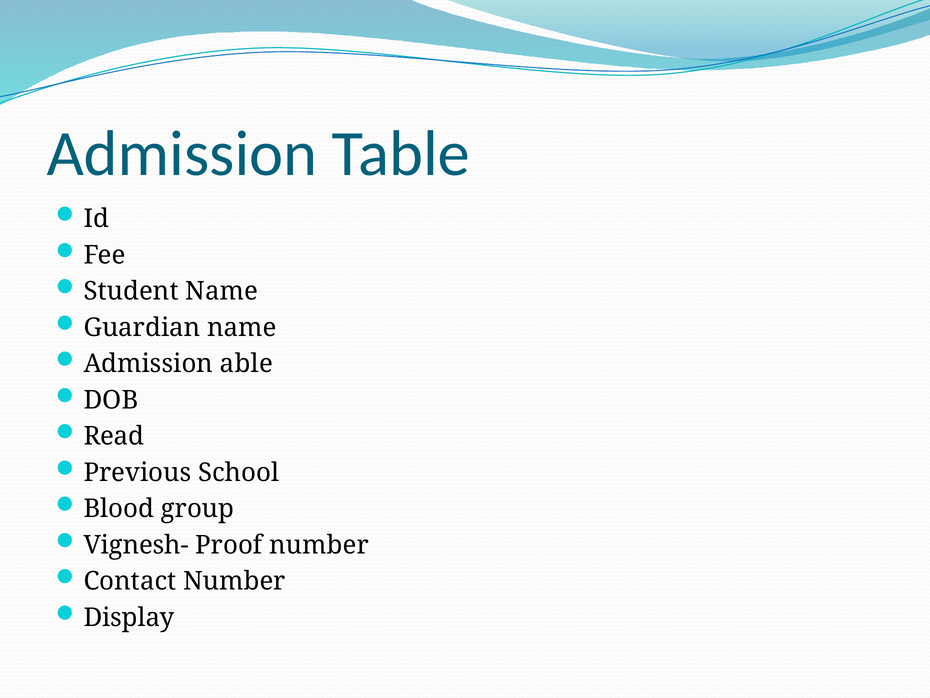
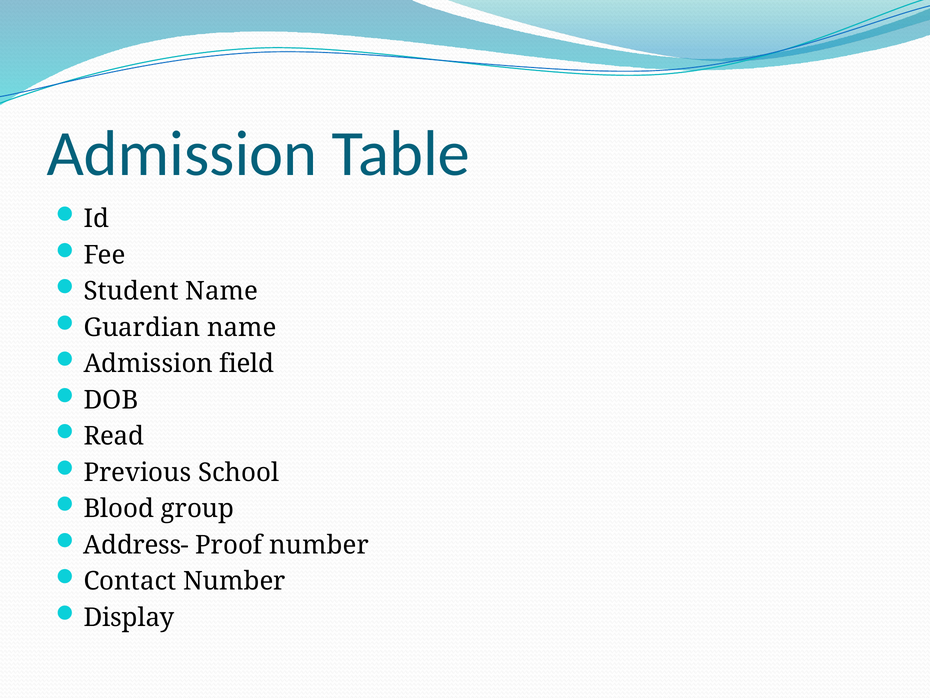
able: able -> field
Vignesh-: Vignesh- -> Address-
